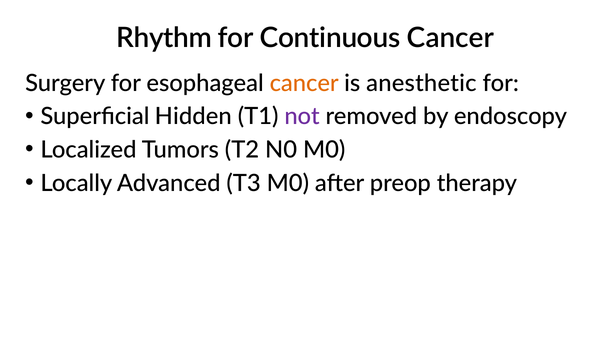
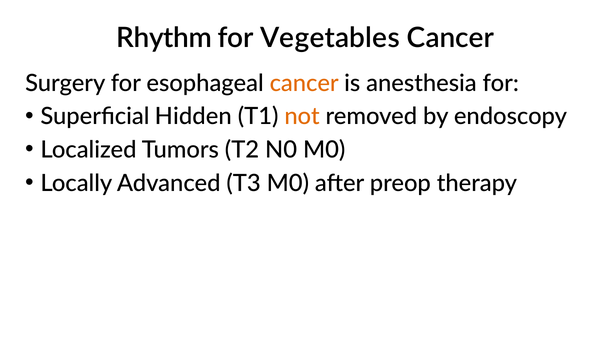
Continuous: Continuous -> Vegetables
anesthetic: anesthetic -> anesthesia
not colour: purple -> orange
